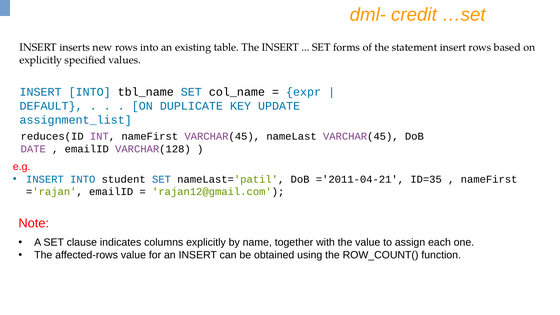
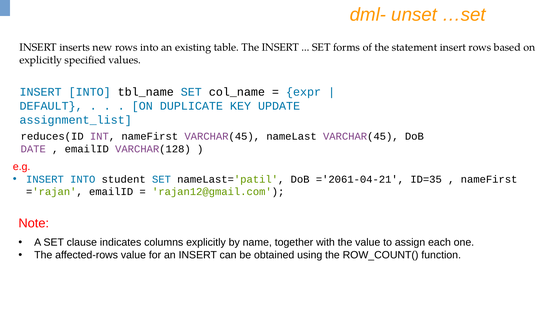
credit: credit -> unset
='2011-04-21: ='2011-04-21 -> ='2061-04-21
